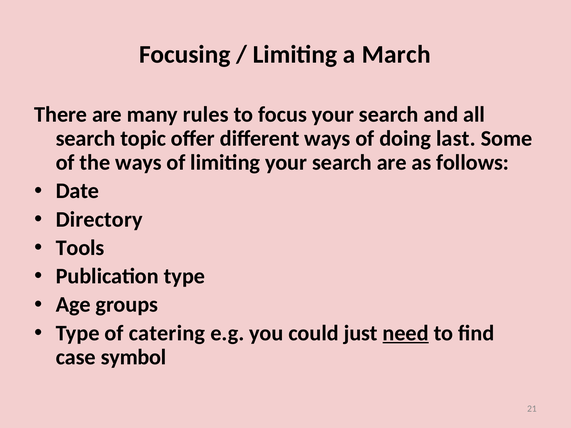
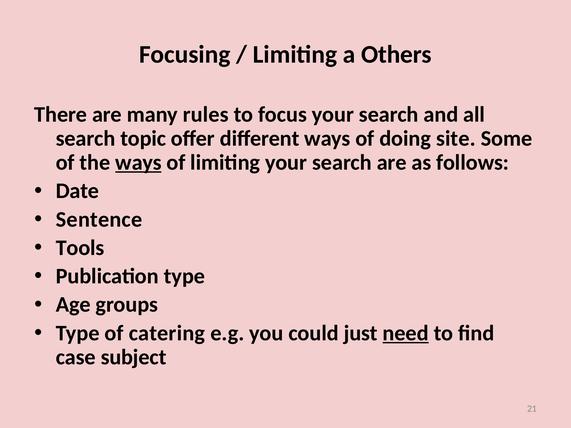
March: March -> Others
last: last -> site
ways at (138, 163) underline: none -> present
Directory: Directory -> Sentence
symbol: symbol -> subject
